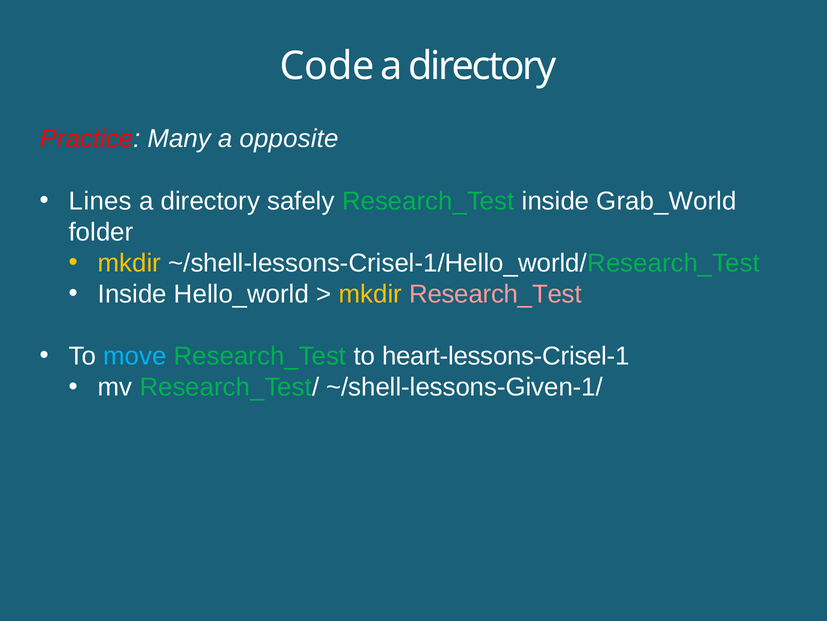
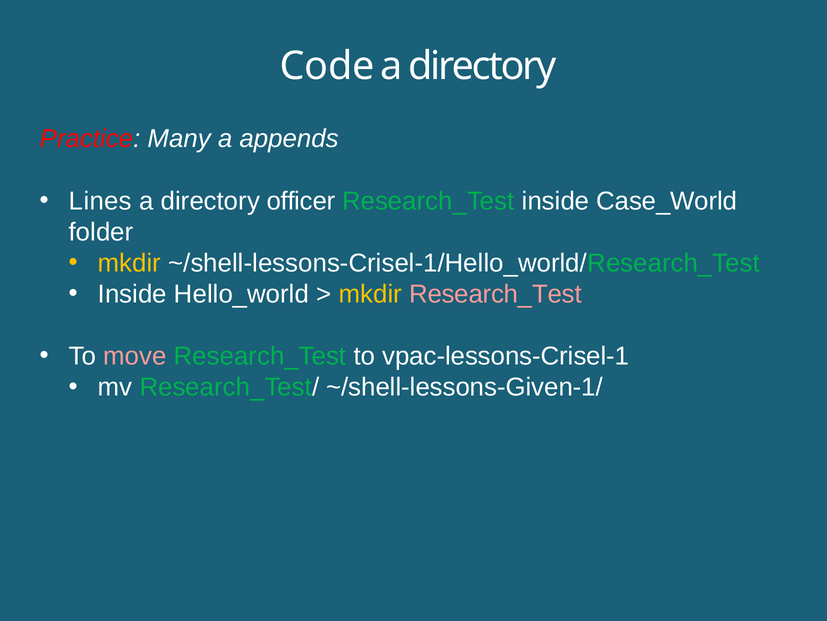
opposite: opposite -> appends
safely: safely -> officer
Grab_World: Grab_World -> Case_World
move colour: light blue -> pink
heart-lessons-Crisel-1: heart-lessons-Crisel-1 -> vpac-lessons-Crisel-1
